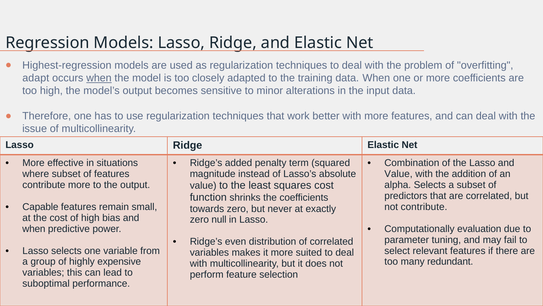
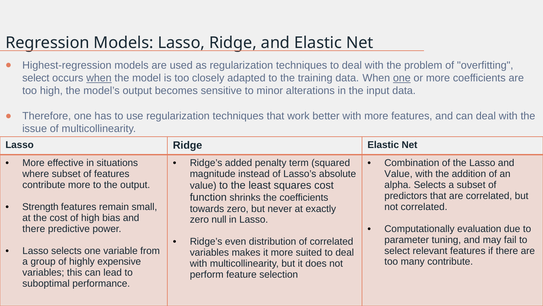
adapt at (36, 78): adapt -> select
one at (402, 78) underline: none -> present
Capable: Capable -> Strength
not contribute: contribute -> correlated
when at (34, 228): when -> there
many redundant: redundant -> contribute
